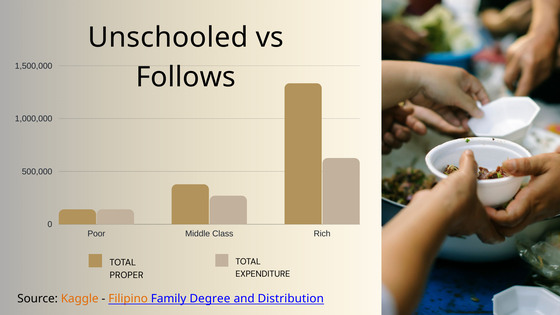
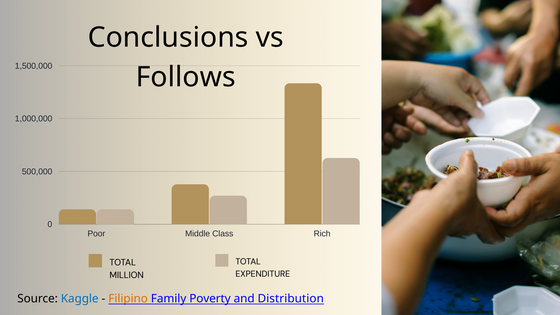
Unschooled: Unschooled -> Conclusions
PROPER: PROPER -> MILLION
Kaggle colour: orange -> blue
Degree: Degree -> Poverty
